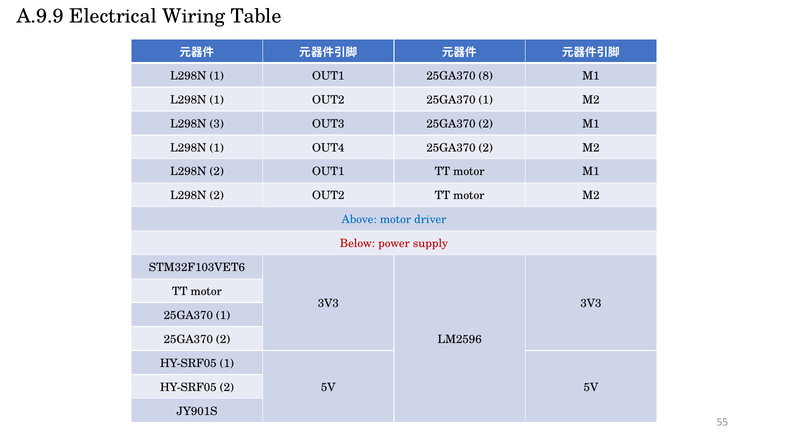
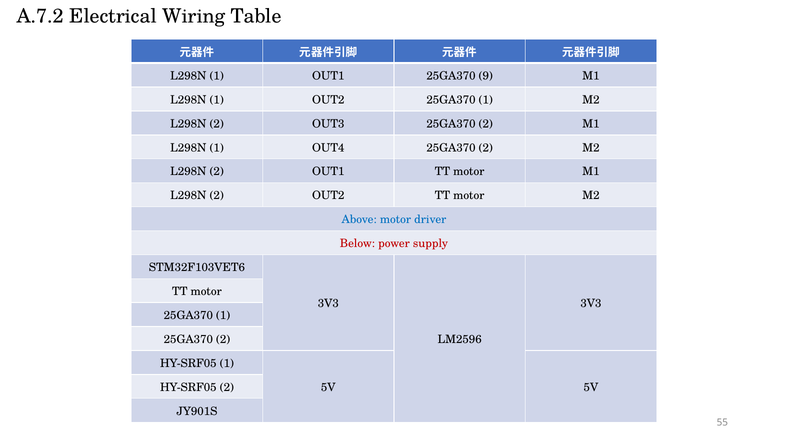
A.9.9: A.9.9 -> A.7.2
8: 8 -> 9
3 at (217, 124): 3 -> 2
